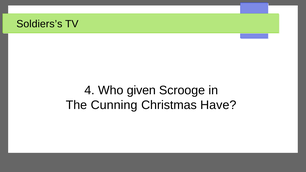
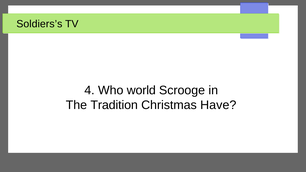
given: given -> world
Cunning: Cunning -> Tradition
